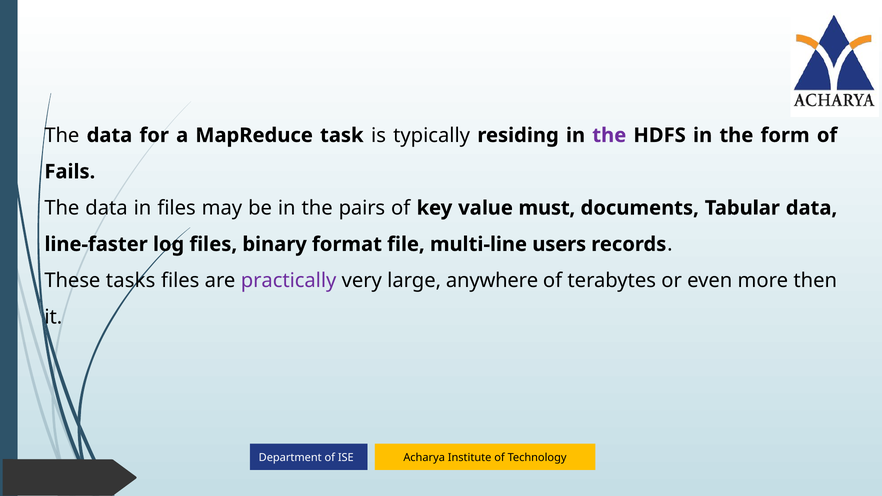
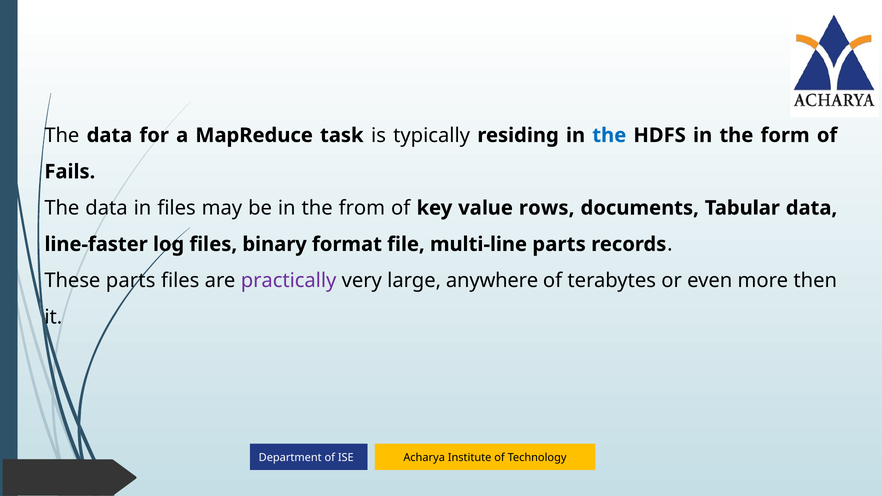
the at (609, 135) colour: purple -> blue
pairs: pairs -> from
must: must -> rows
multi-line users: users -> parts
These tasks: tasks -> parts
